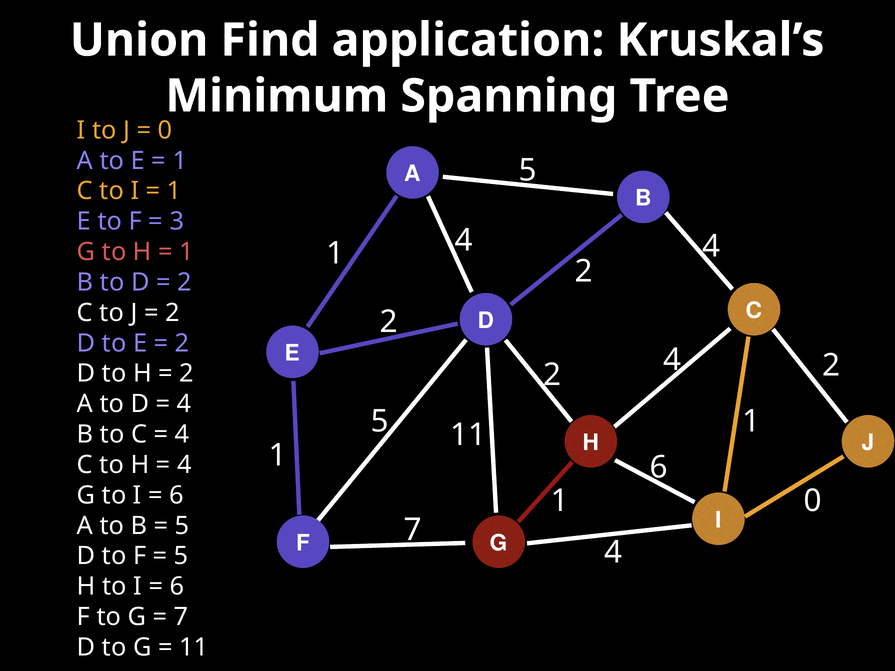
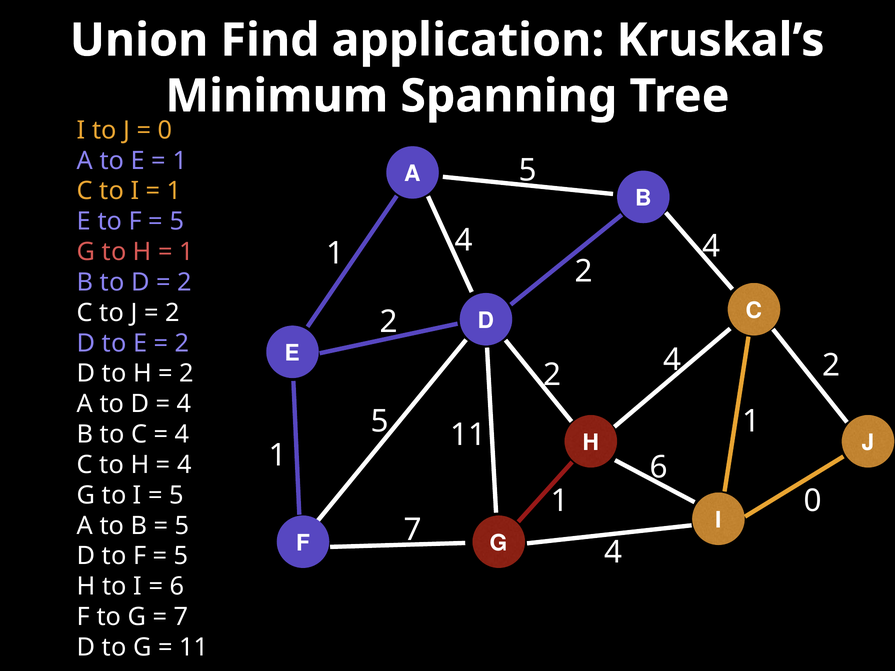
3 at (177, 222): 3 -> 5
6 at (177, 495): 6 -> 5
